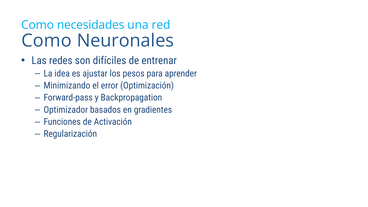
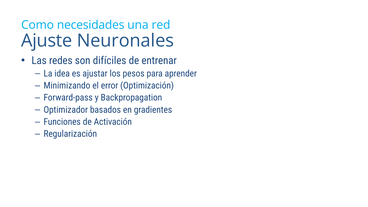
Como at (47, 41): Como -> Ajuste
